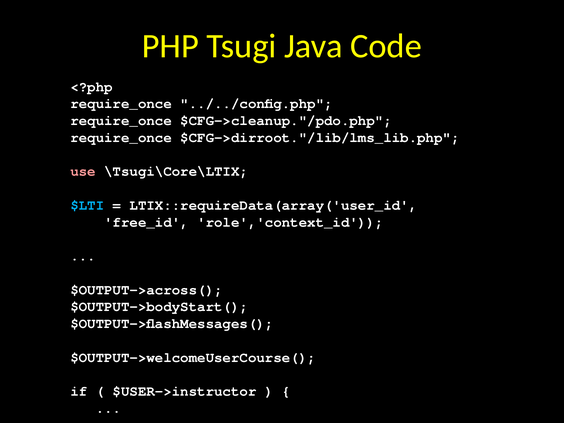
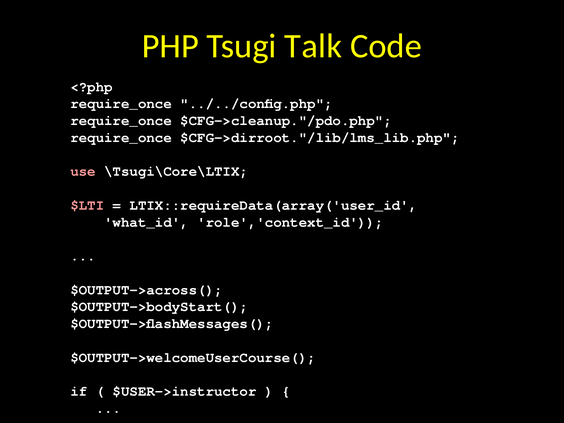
Java: Java -> Talk
$LTI colour: light blue -> pink
free_id: free_id -> what_id
